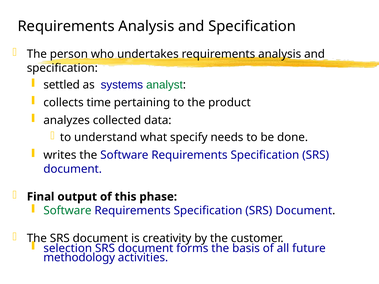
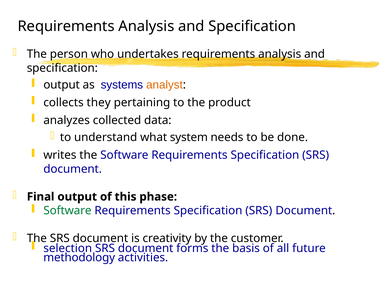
settled at (62, 85): settled -> output
analyst colour: green -> orange
time: time -> they
specify: specify -> system
